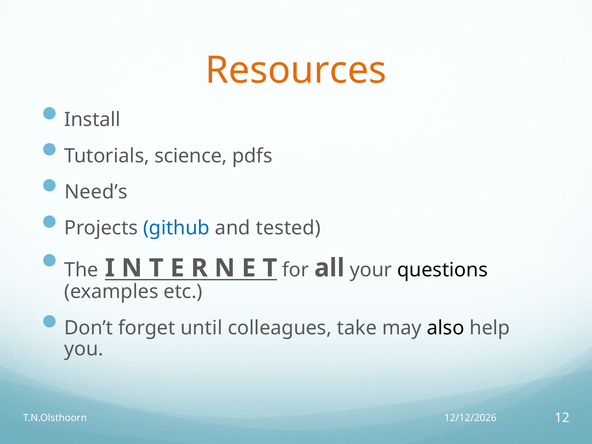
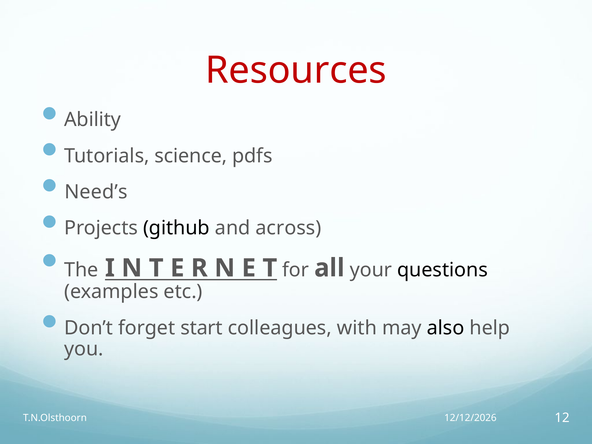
Resources colour: orange -> red
Install: Install -> Ability
github colour: blue -> black
tested: tested -> across
until: until -> start
take: take -> with
